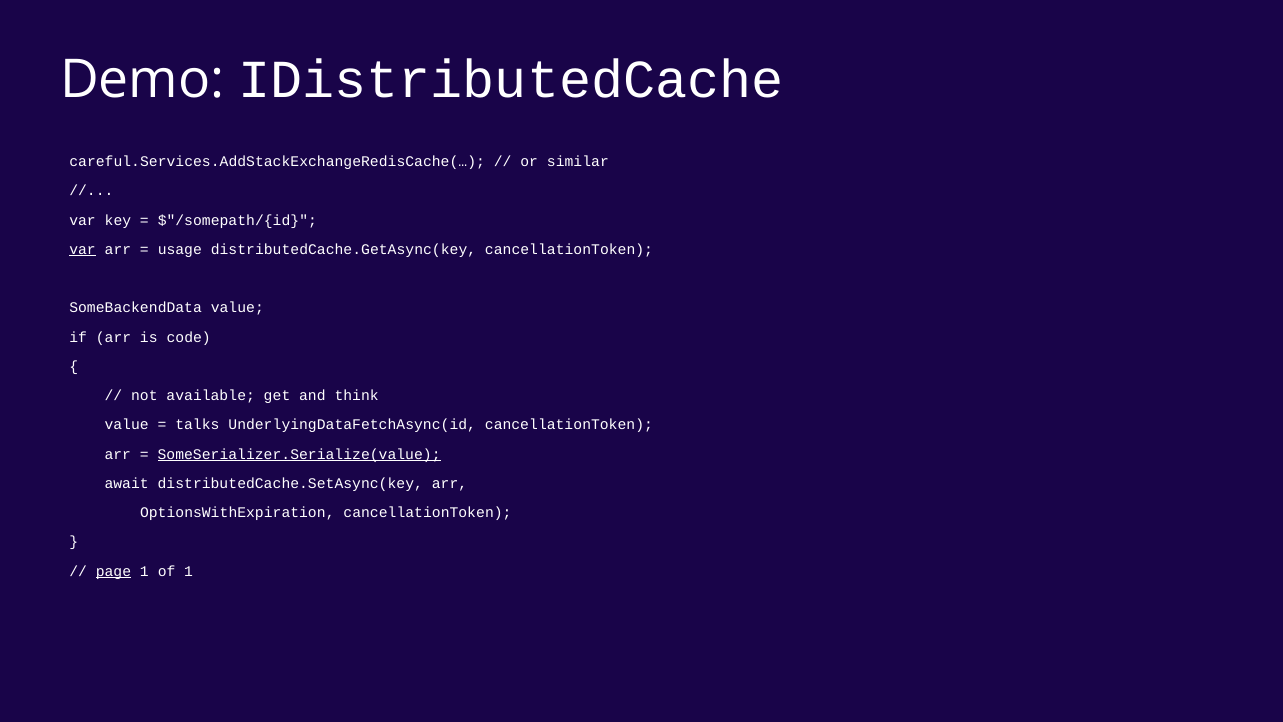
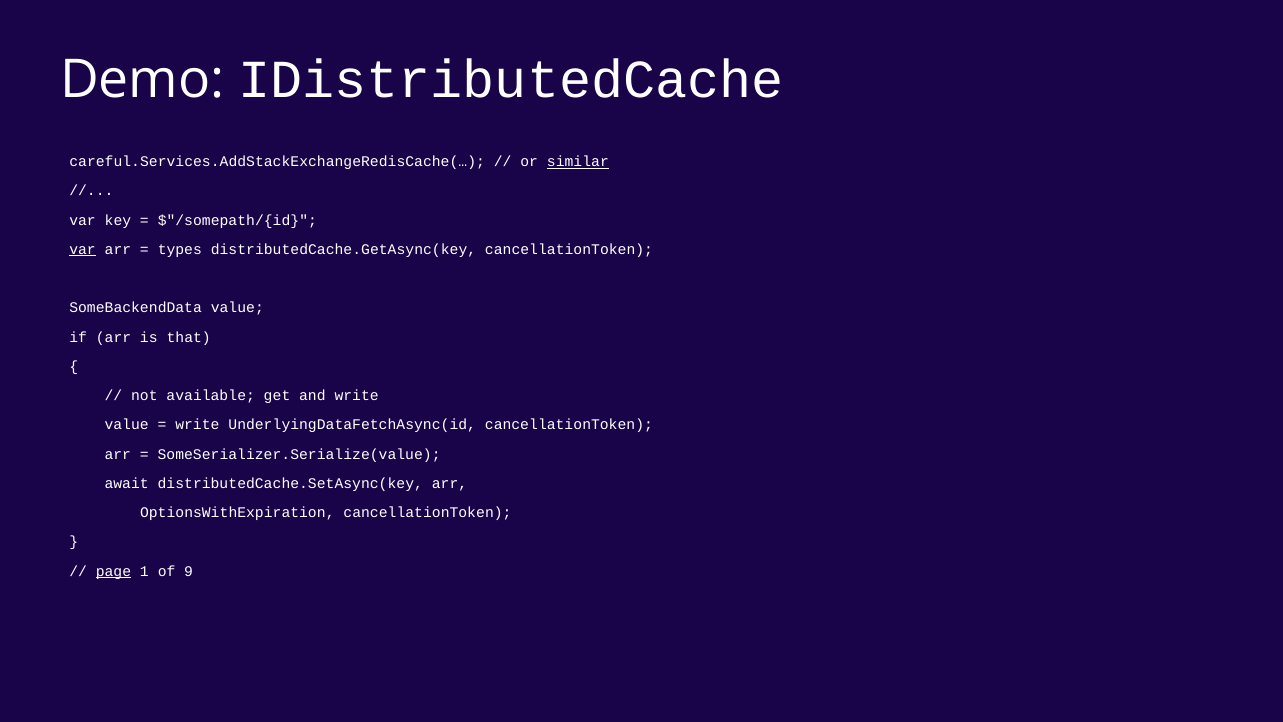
similar underline: none -> present
usage: usage -> types
code: code -> that
and think: think -> write
talks at (197, 425): talks -> write
SomeSerializer.Serialize(value underline: present -> none
of 1: 1 -> 9
